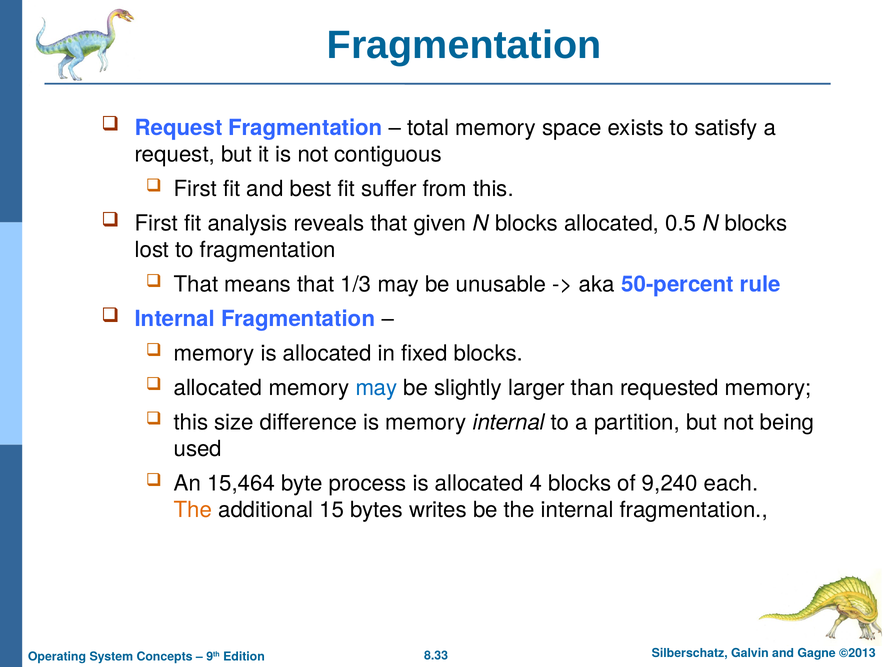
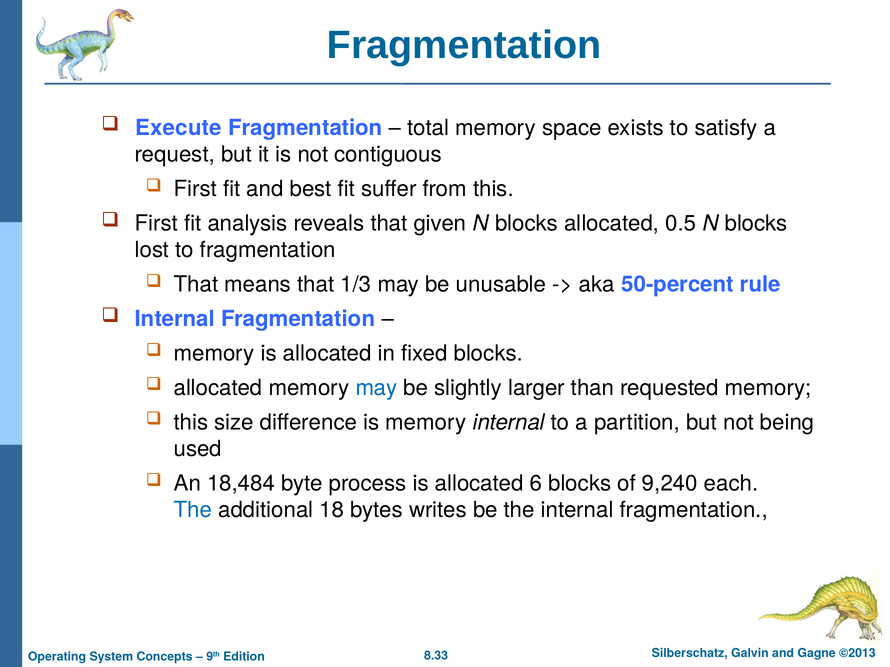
Request at (179, 128): Request -> Execute
15,464: 15,464 -> 18,484
4: 4 -> 6
The at (193, 510) colour: orange -> blue
15: 15 -> 18
